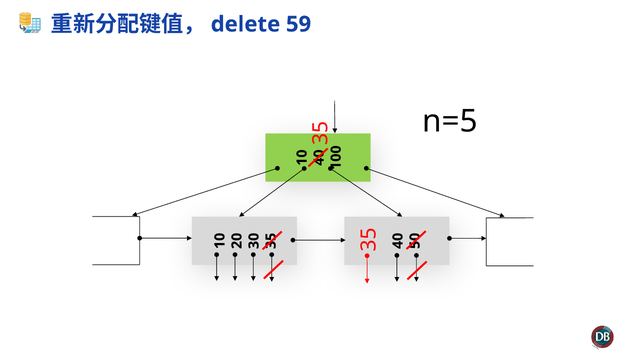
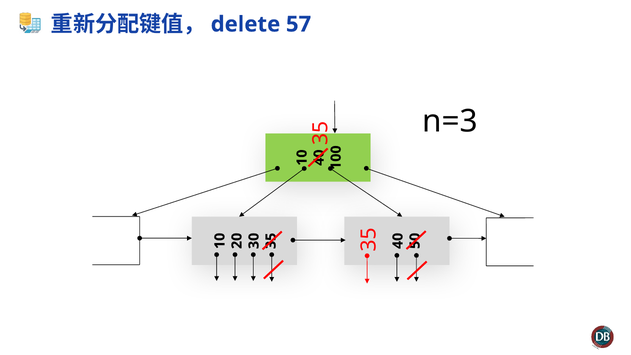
59: 59 -> 57
n=5: n=5 -> n=3
